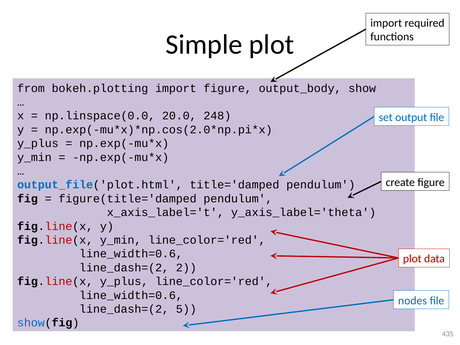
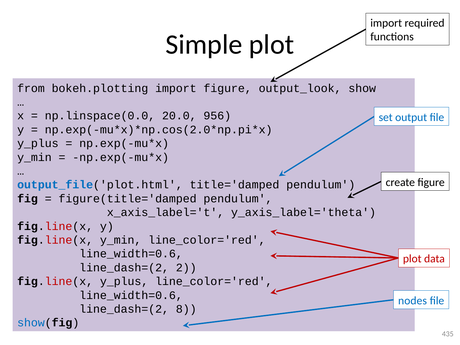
output_body: output_body -> output_look
248: 248 -> 956
5: 5 -> 8
